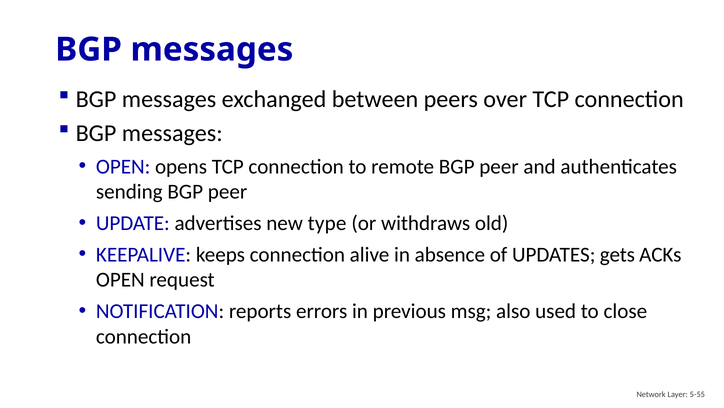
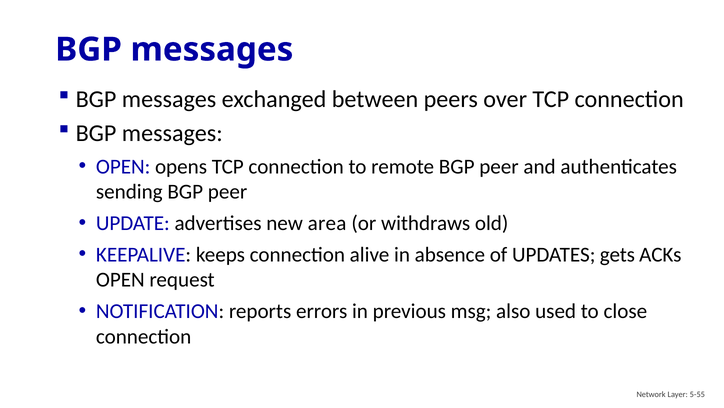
type: type -> area
